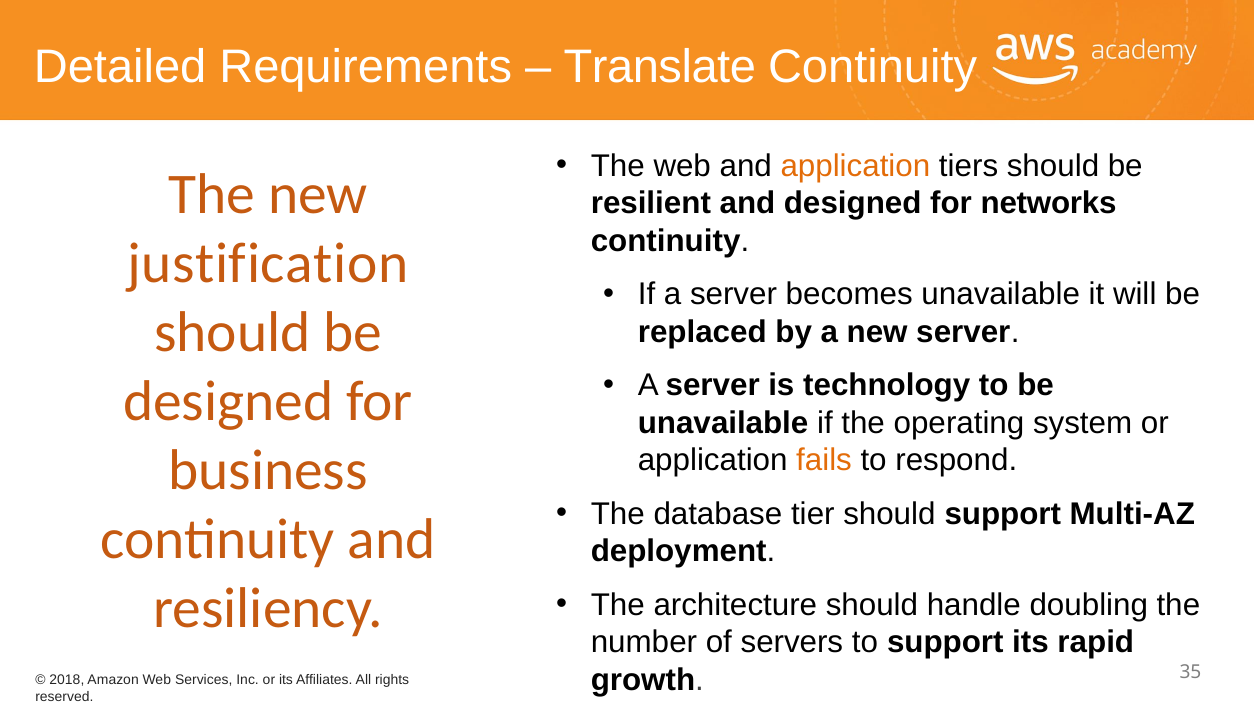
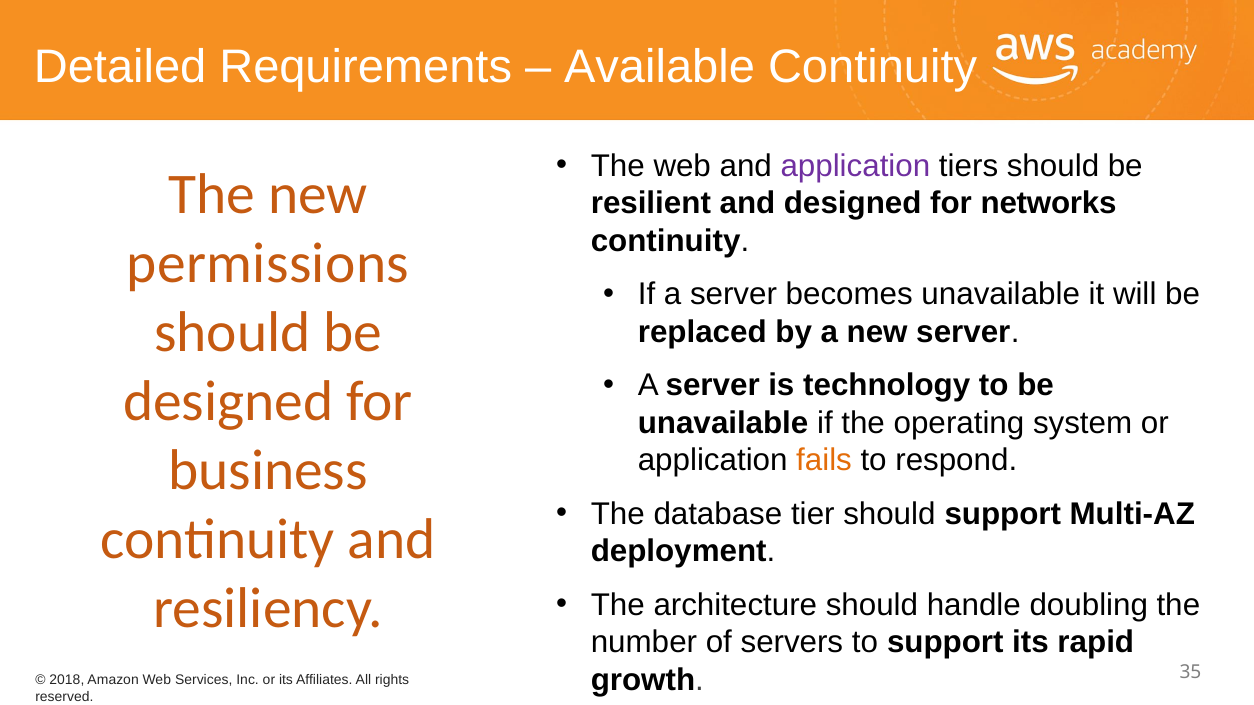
Translate: Translate -> Available
application at (855, 166) colour: orange -> purple
justification: justification -> permissions
